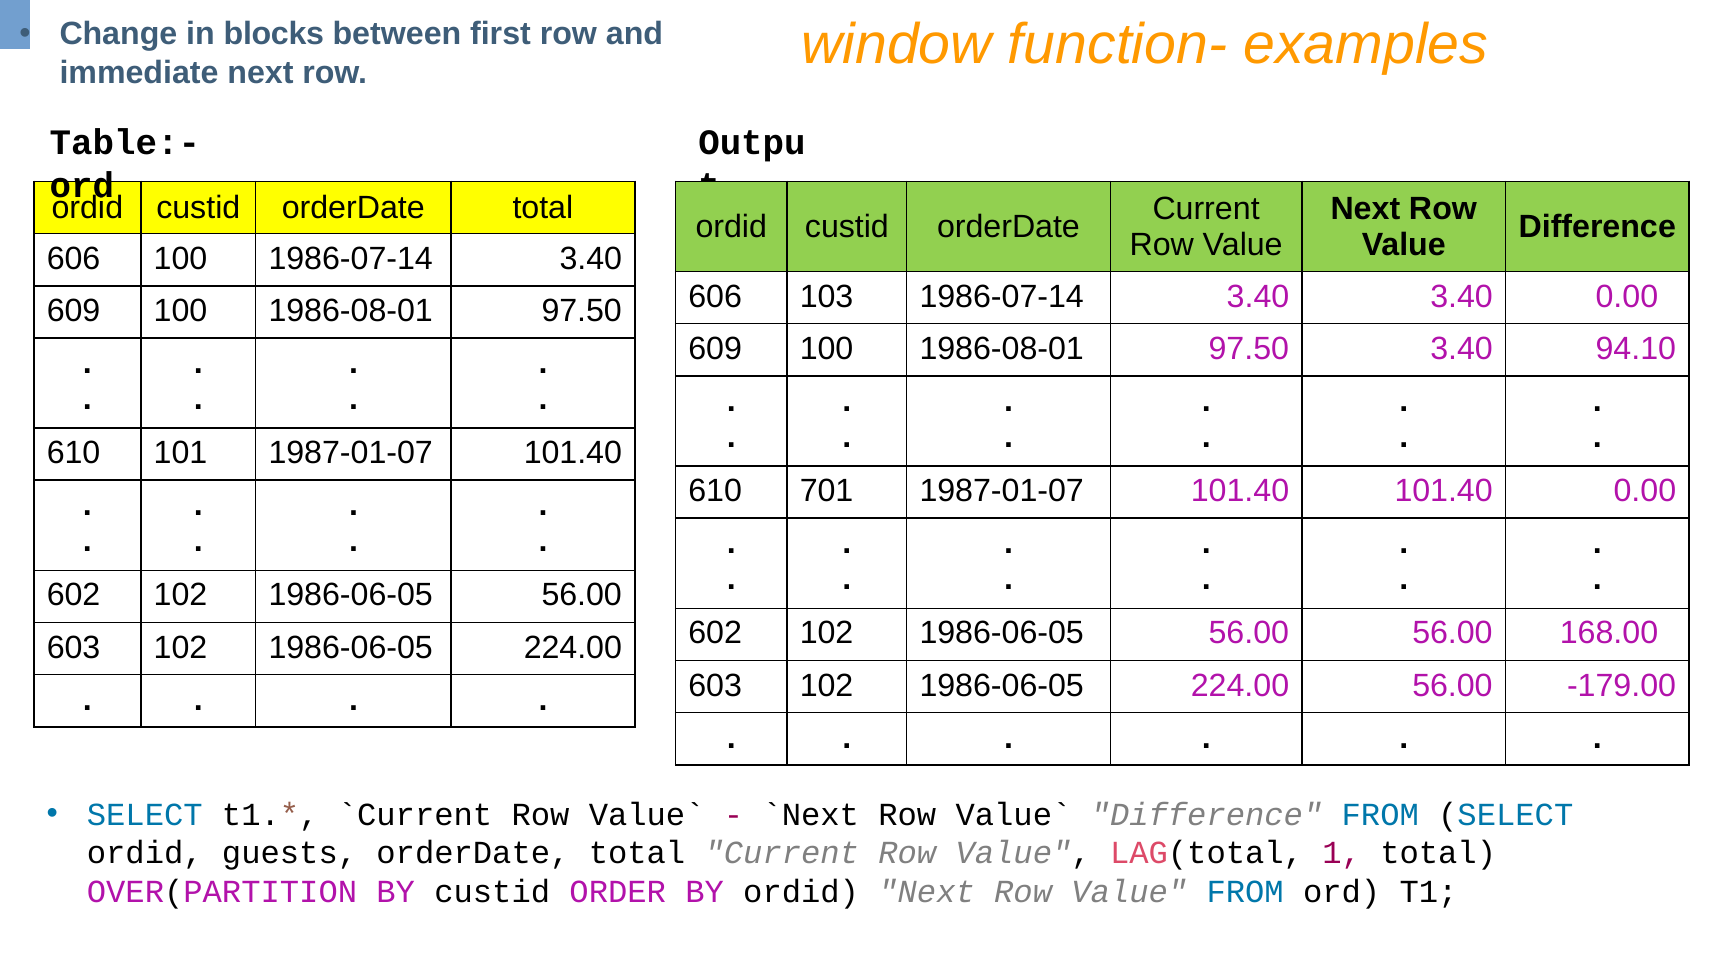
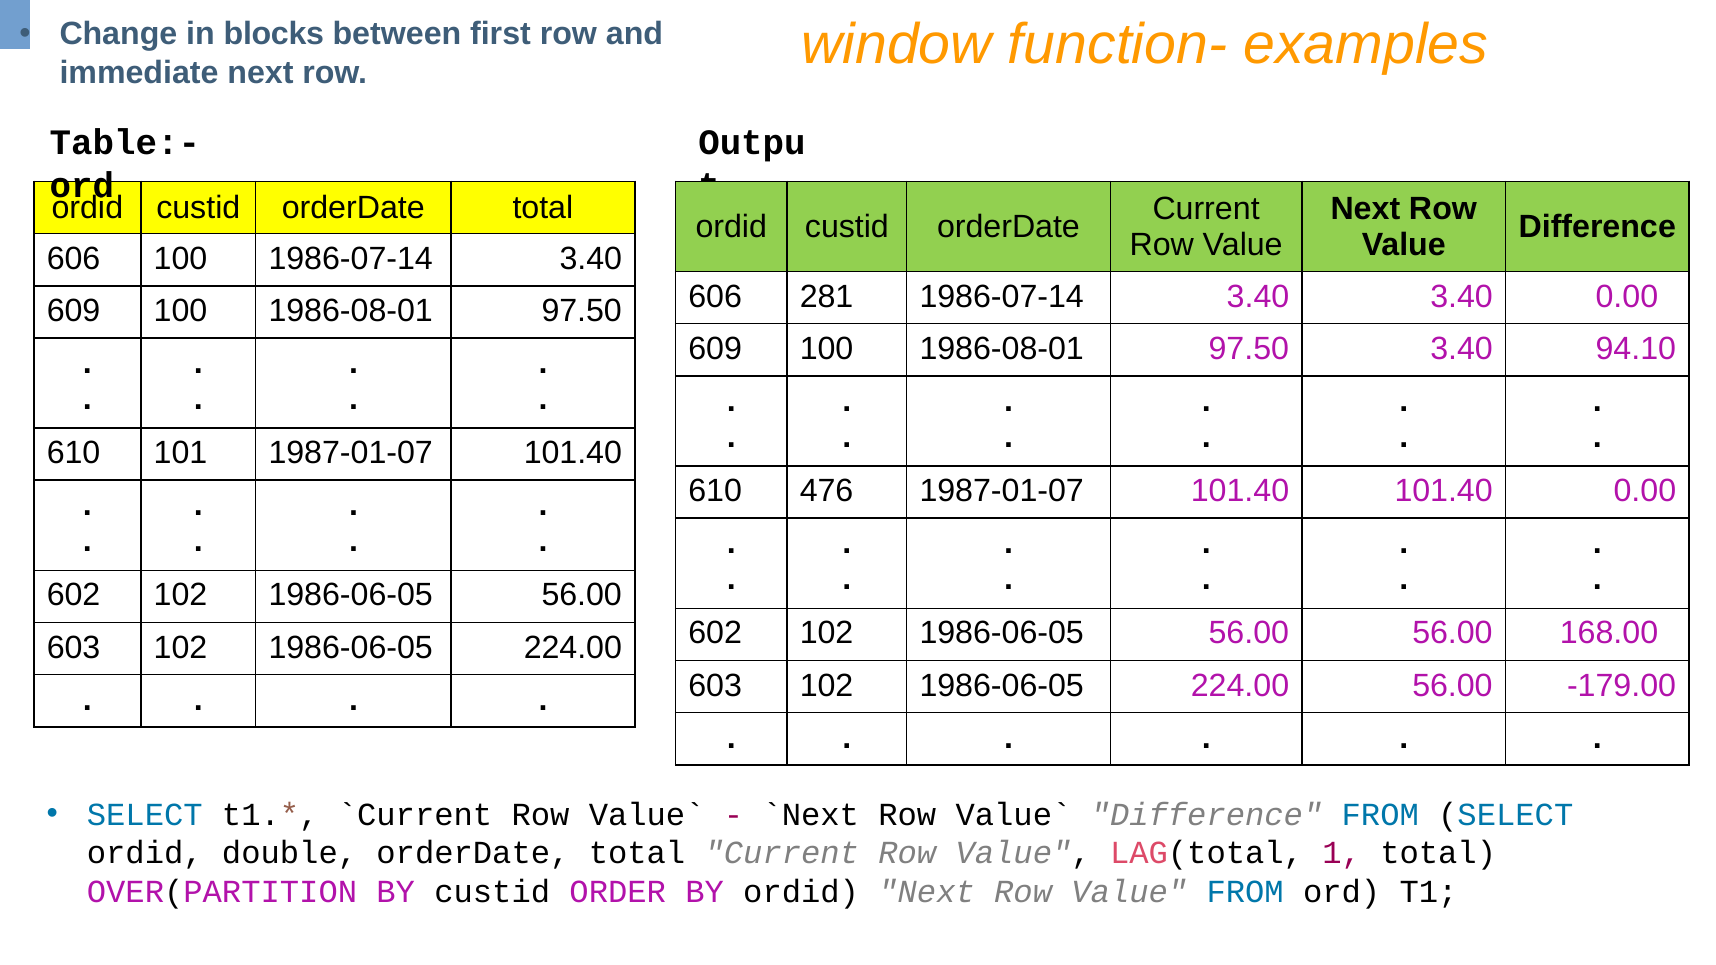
103: 103 -> 281
701: 701 -> 476
guests: guests -> double
